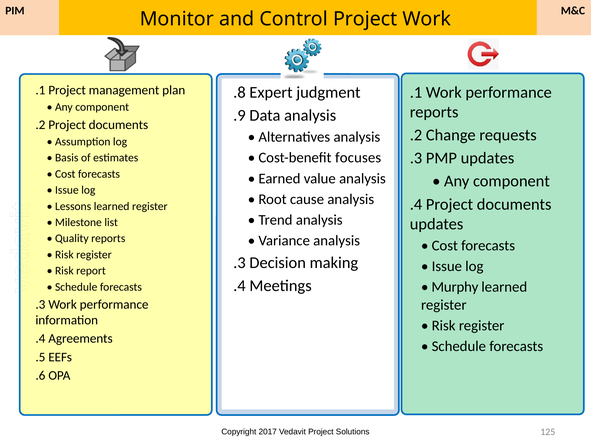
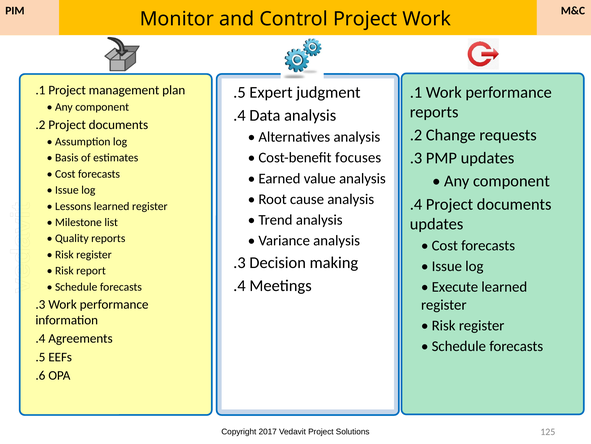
.8 at (239, 92): .8 -> .5
.9 at (239, 115): .9 -> .4
Murphy: Murphy -> Execute
